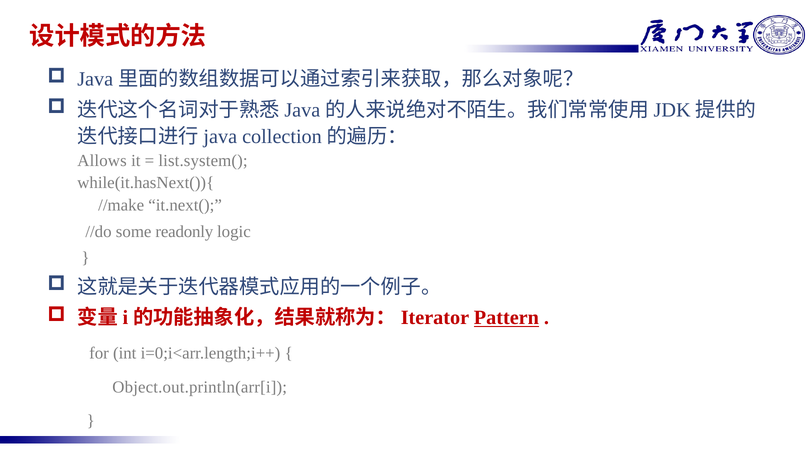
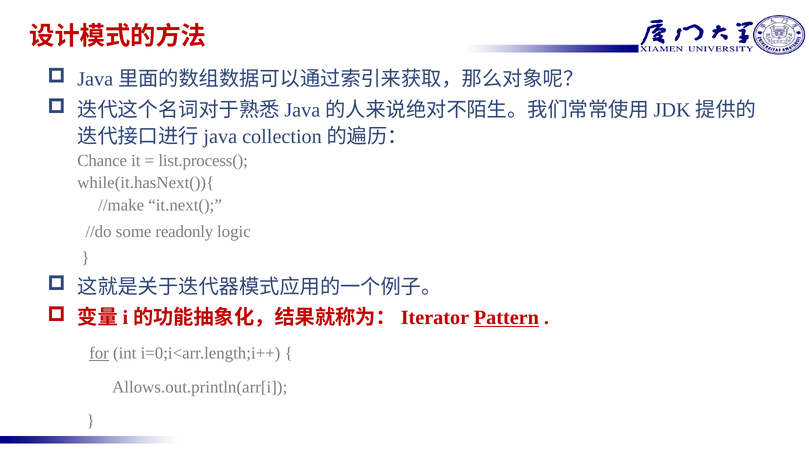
Allows: Allows -> Chance
list.system(: list.system( -> list.process(
for underline: none -> present
Object.out.println(arr[i: Object.out.println(arr[i -> Allows.out.println(arr[i
